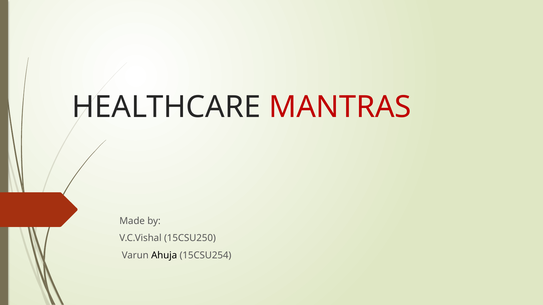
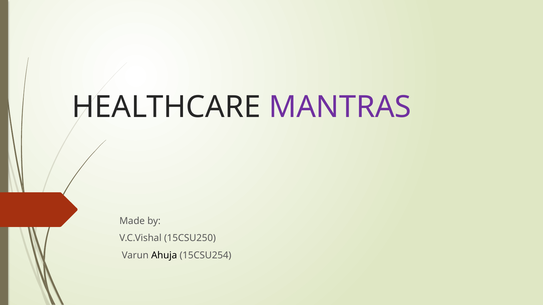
MANTRAS colour: red -> purple
